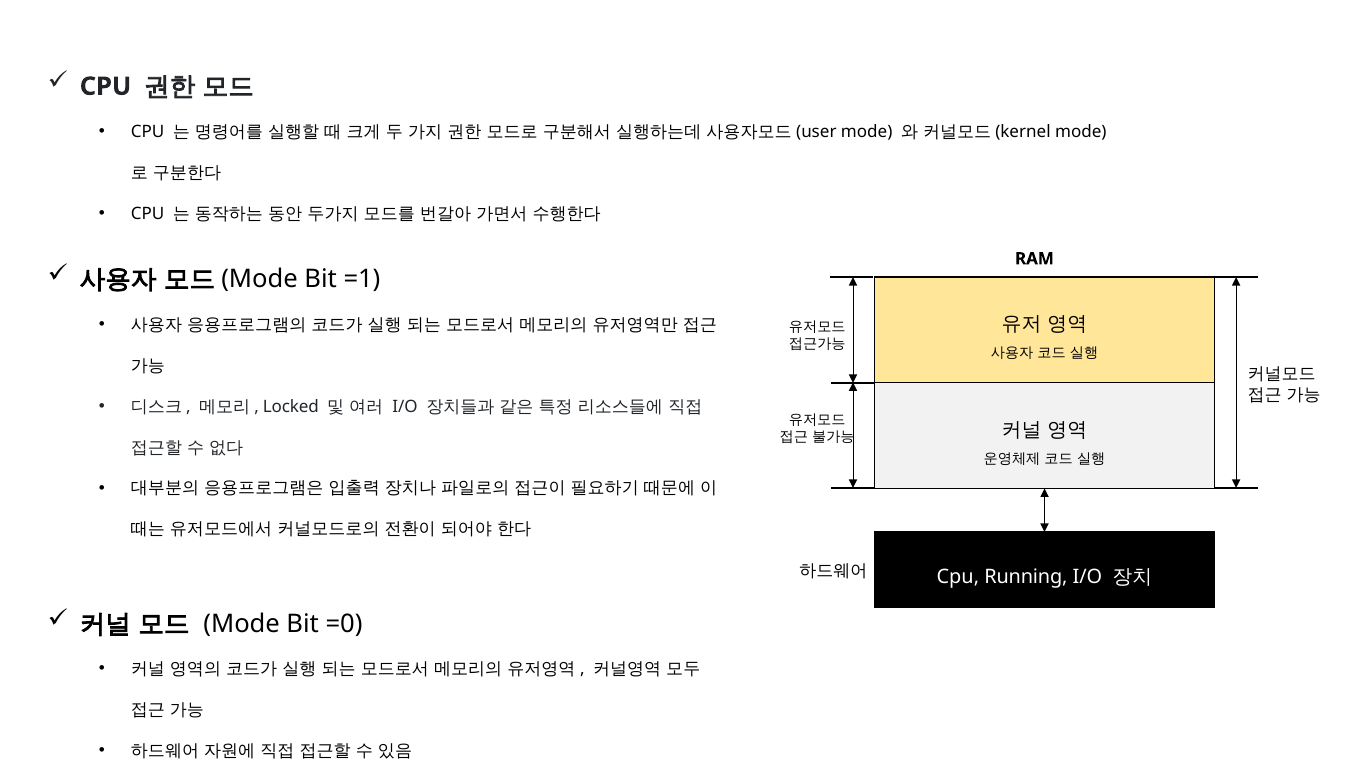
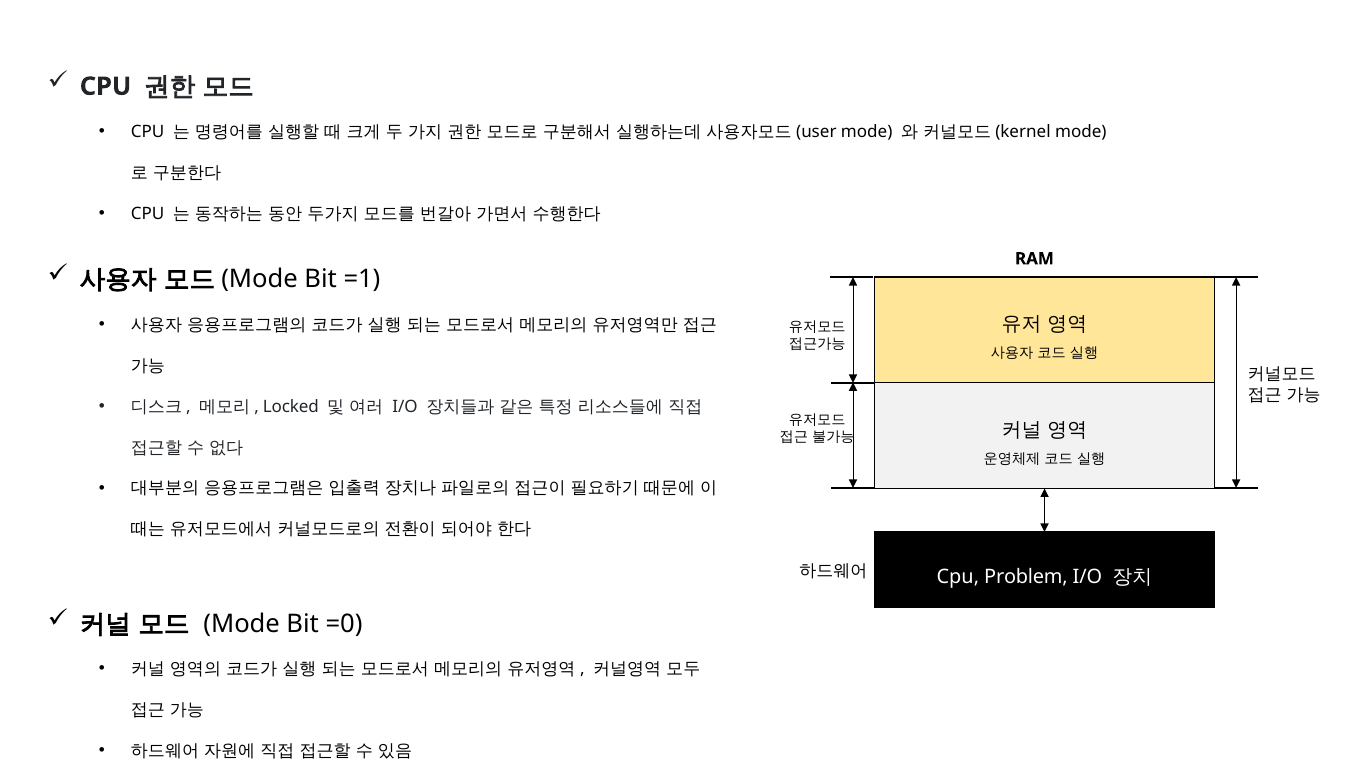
Running: Running -> Problem
